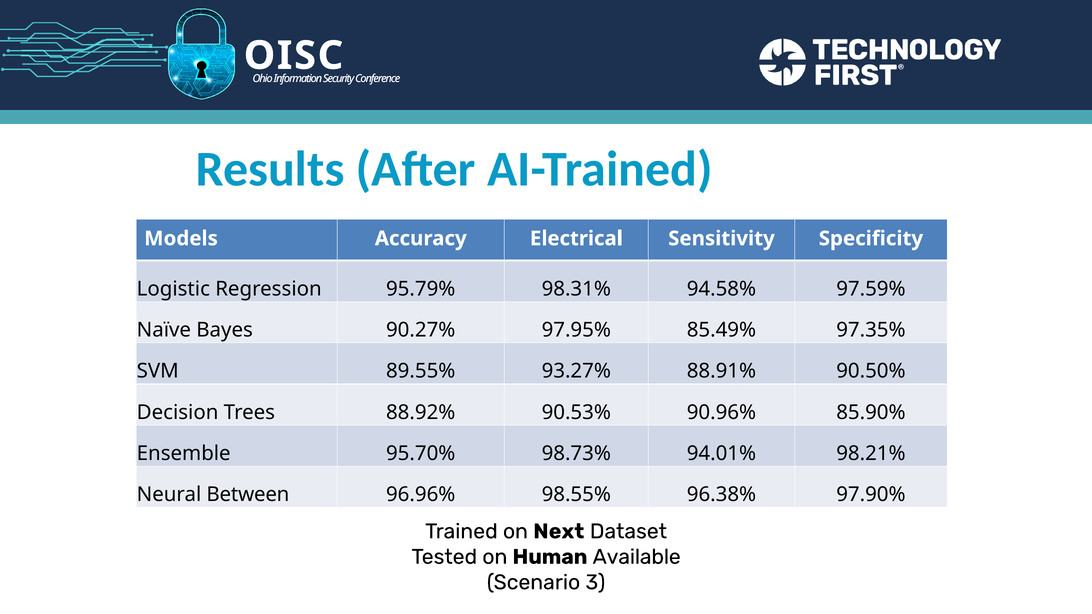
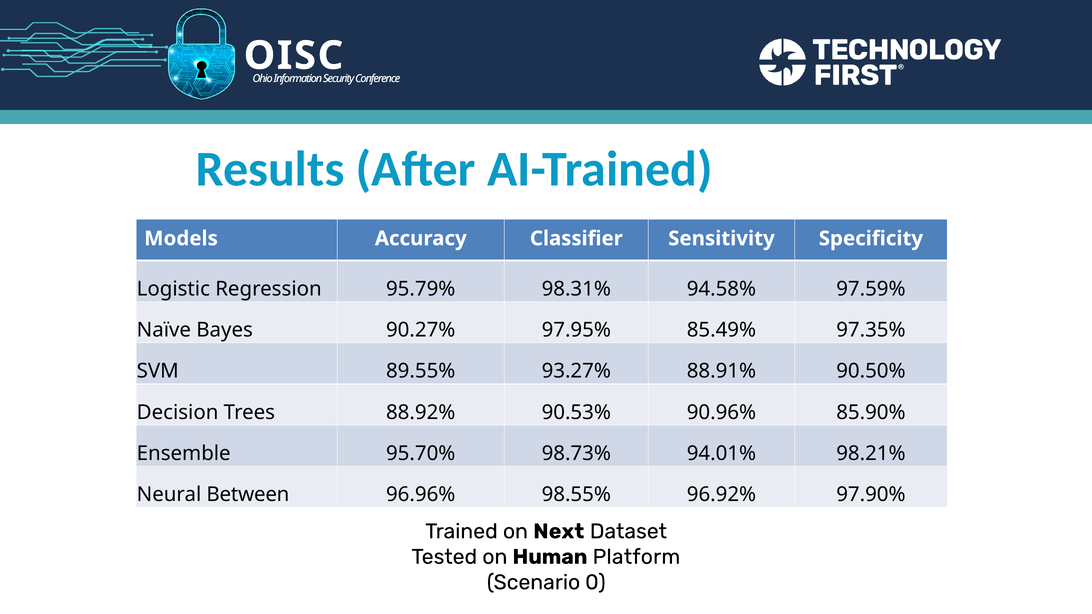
Electrical: Electrical -> Classifier
96.38%: 96.38% -> 96.92%
Available: Available -> Platform
3: 3 -> 0
